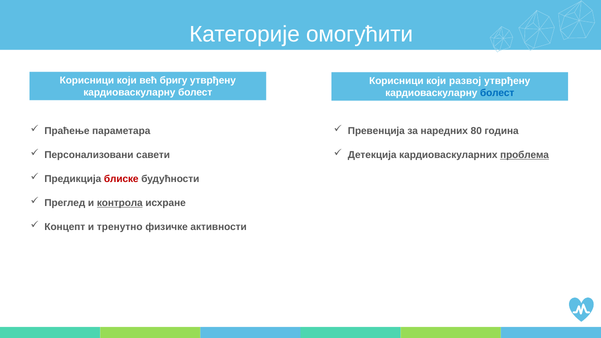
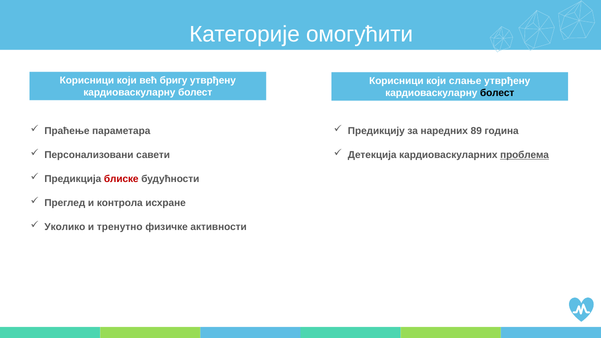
развој: развој -> слање
болест at (497, 93) colour: blue -> black
Превенција: Превенција -> Предикцију
80: 80 -> 89
контрола underline: present -> none
Концепт: Концепт -> Уколико
